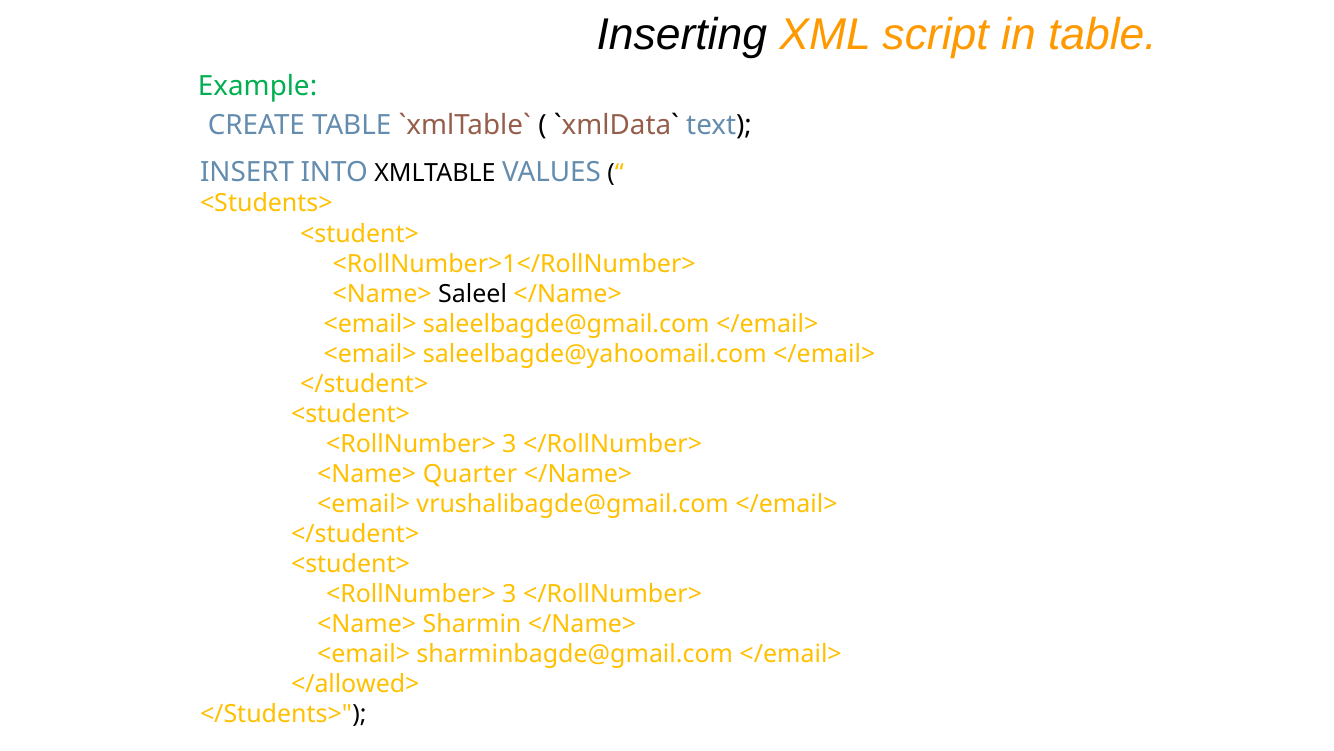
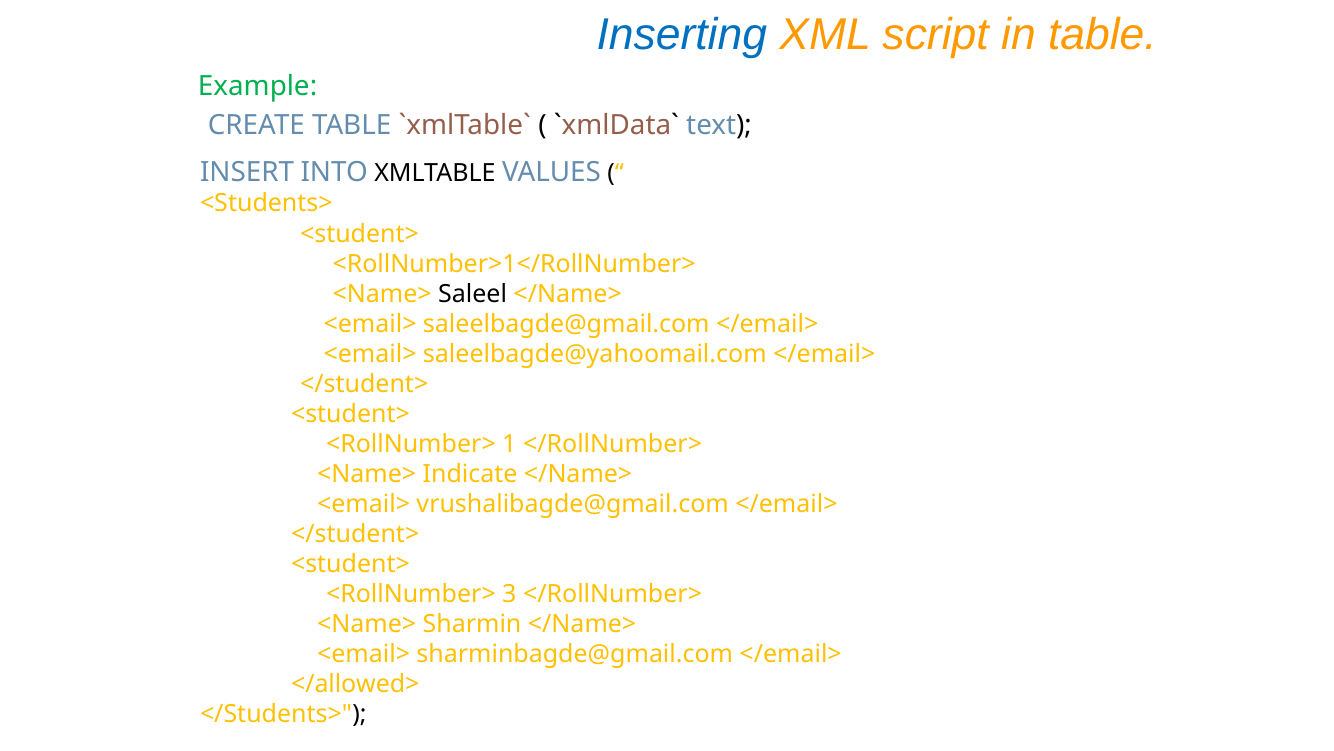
Inserting colour: black -> blue
3 at (509, 444): 3 -> 1
Quarter: Quarter -> Indicate
